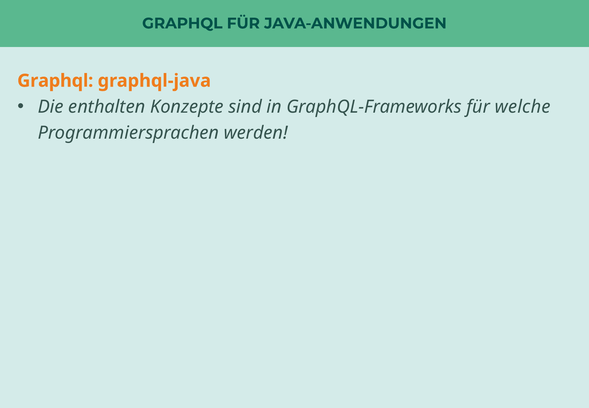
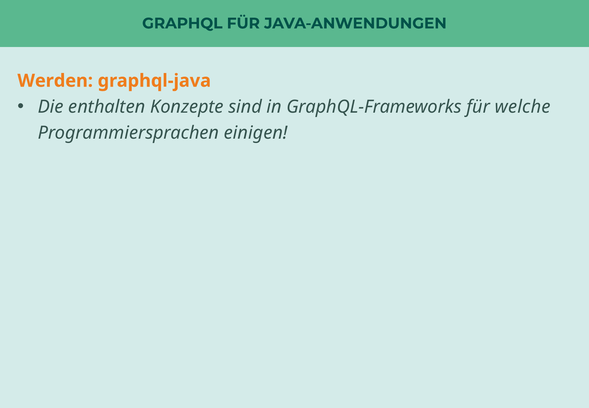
Graphql at (55, 81): Graphql -> Werden
werden: werden -> einigen
